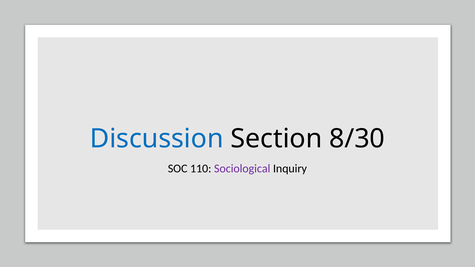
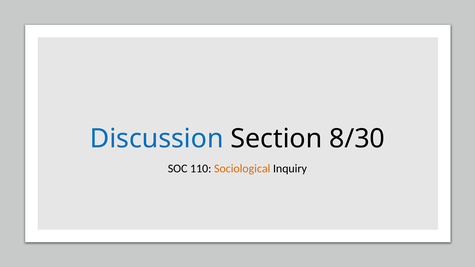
Sociological colour: purple -> orange
